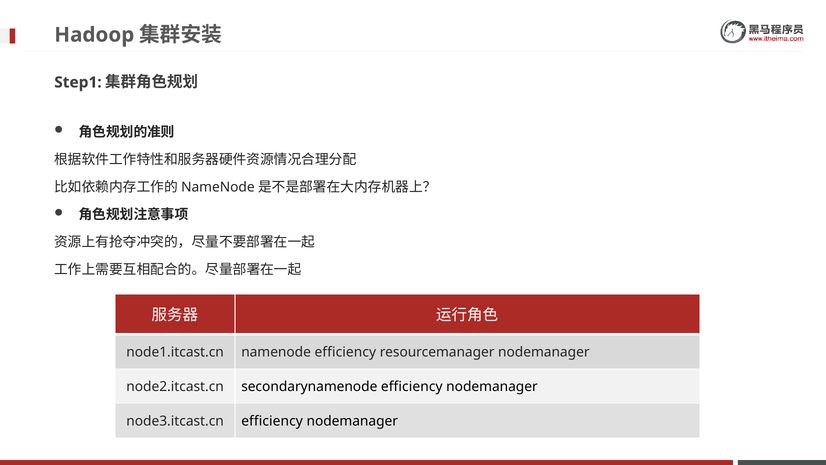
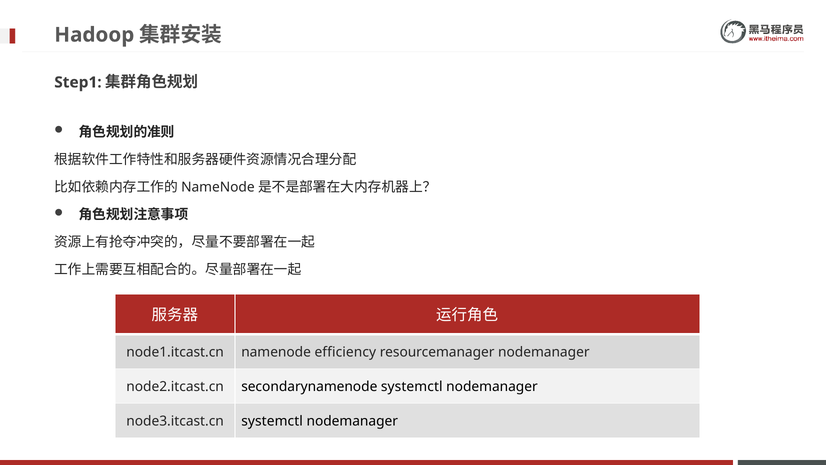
secondarynamenode efficiency: efficiency -> systemctl
node3.itcast.cn efficiency: efficiency -> systemctl
